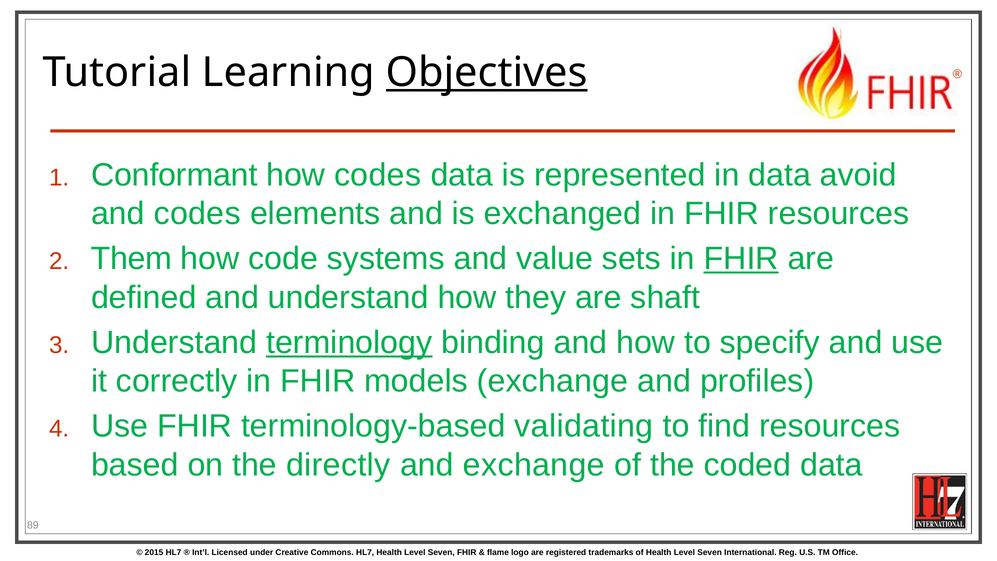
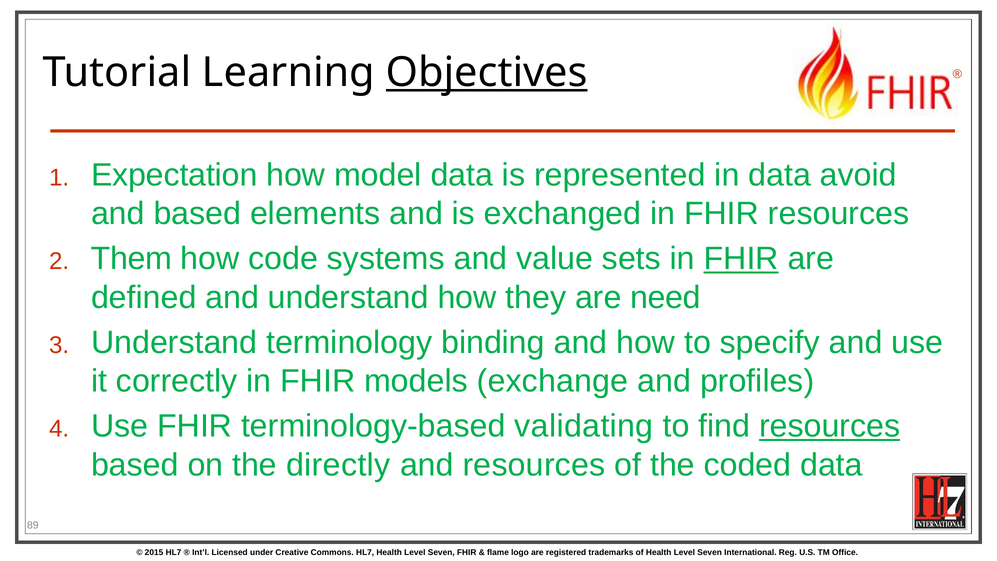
Conformant: Conformant -> Expectation
how codes: codes -> model
and codes: codes -> based
shaft: shaft -> need
terminology underline: present -> none
resources at (830, 426) underline: none -> present
and exchange: exchange -> resources
